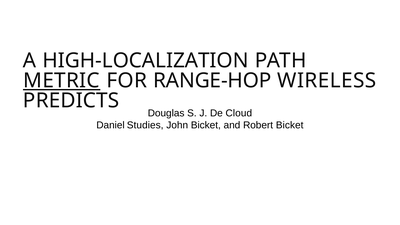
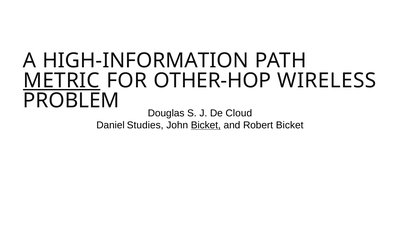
HIGH-LOCALIZATION: HIGH-LOCALIZATION -> HIGH-INFORMATION
RANGE-HOP: RANGE-HOP -> OTHER-HOP
PREDICTS: PREDICTS -> PROBLEM
Bicket at (206, 125) underline: none -> present
